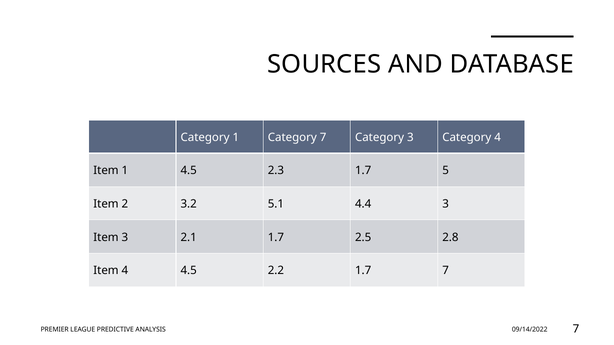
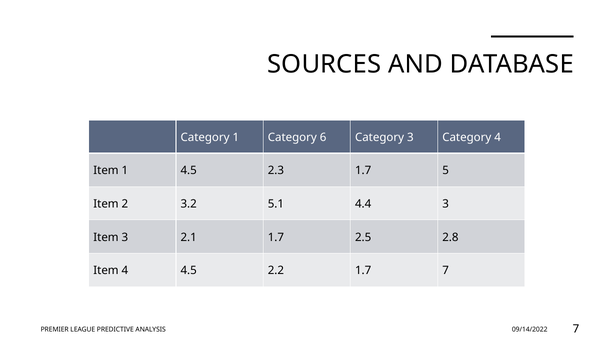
Category 7: 7 -> 6
